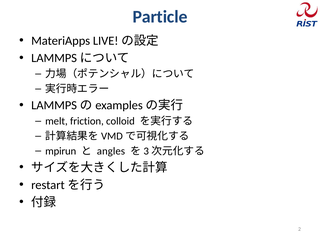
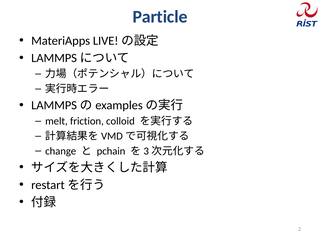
mpirun: mpirun -> change
angles: angles -> pchain
